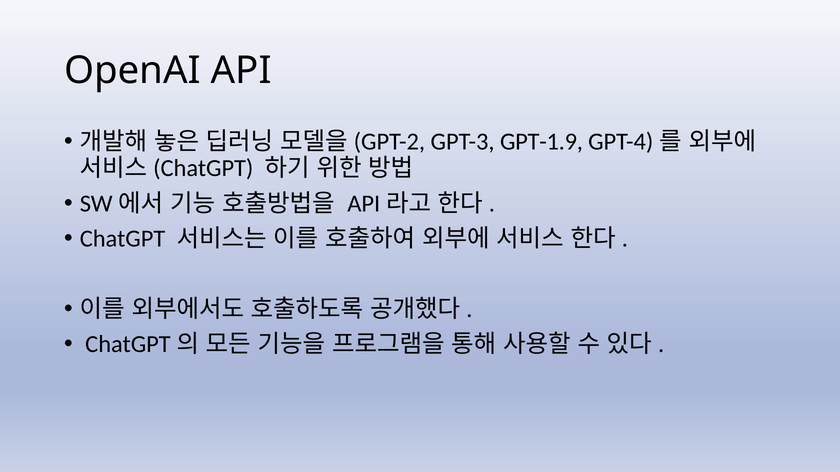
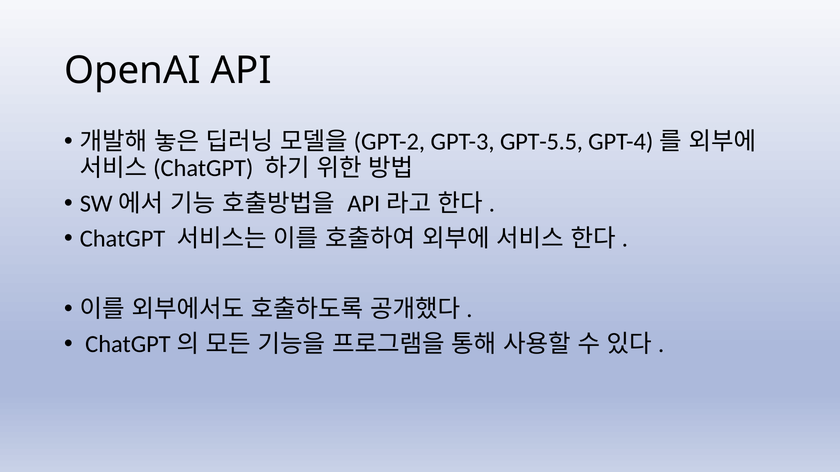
GPT-1.9: GPT-1.9 -> GPT-5.5
